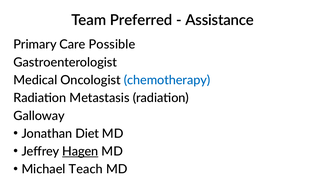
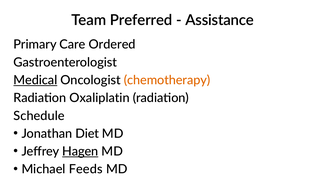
Possible: Possible -> Ordered
Medical underline: none -> present
chemotherapy colour: blue -> orange
Metastasis: Metastasis -> Oxaliplatin
Galloway: Galloway -> Schedule
Teach: Teach -> Feeds
